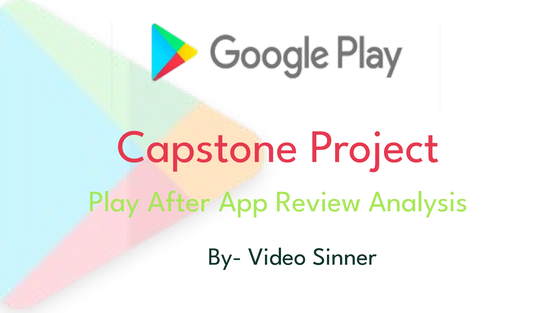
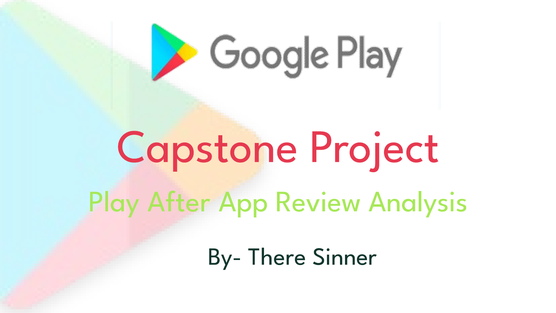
Video: Video -> There
